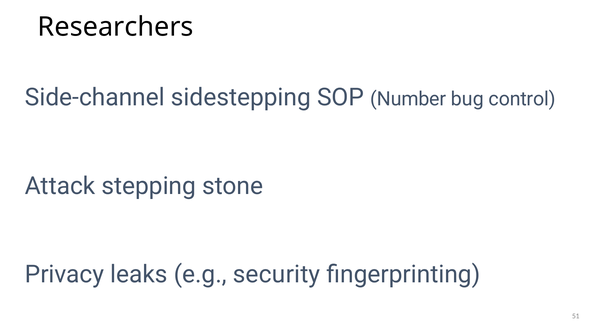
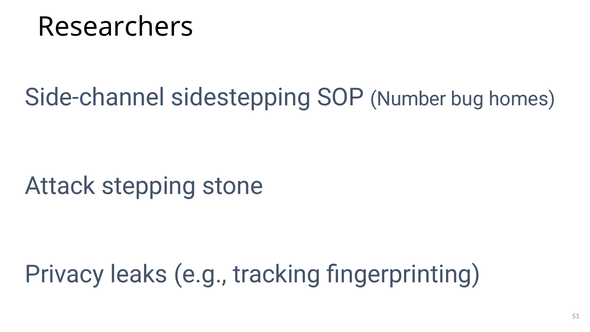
control: control -> homes
security: security -> tracking
